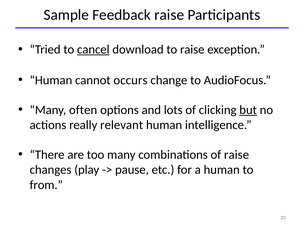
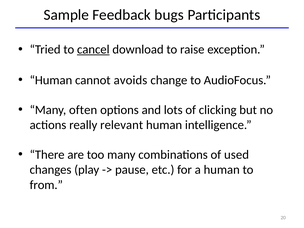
Feedback raise: raise -> bugs
occurs: occurs -> avoids
but underline: present -> none
of raise: raise -> used
